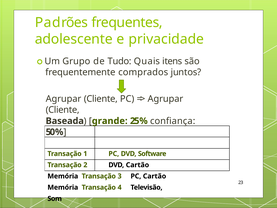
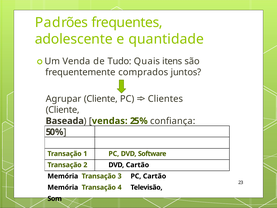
privacidade: privacidade -> quantidade
Grupo: Grupo -> Venda
Agrupar at (165, 99): Agrupar -> Clientes
grande: grande -> vendas
